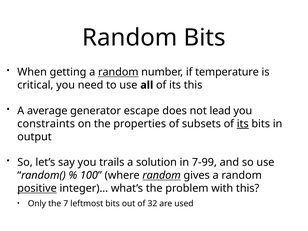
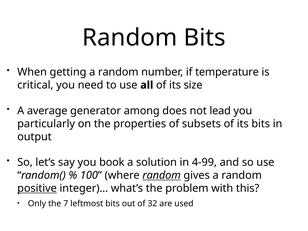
random at (118, 72) underline: present -> none
its this: this -> size
escape: escape -> among
constraints: constraints -> particularly
its at (243, 124) underline: present -> none
trails: trails -> book
7-99: 7-99 -> 4-99
